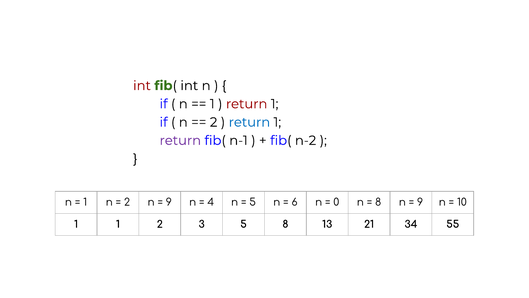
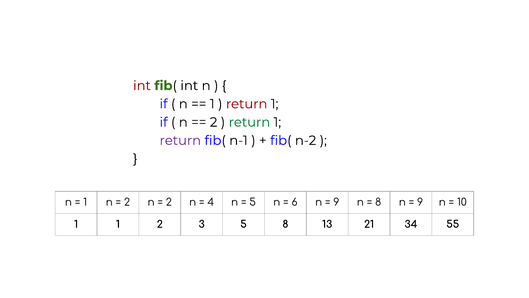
return at (249, 122) colour: blue -> green
9 at (169, 202): 9 -> 2
0 at (336, 202): 0 -> 9
